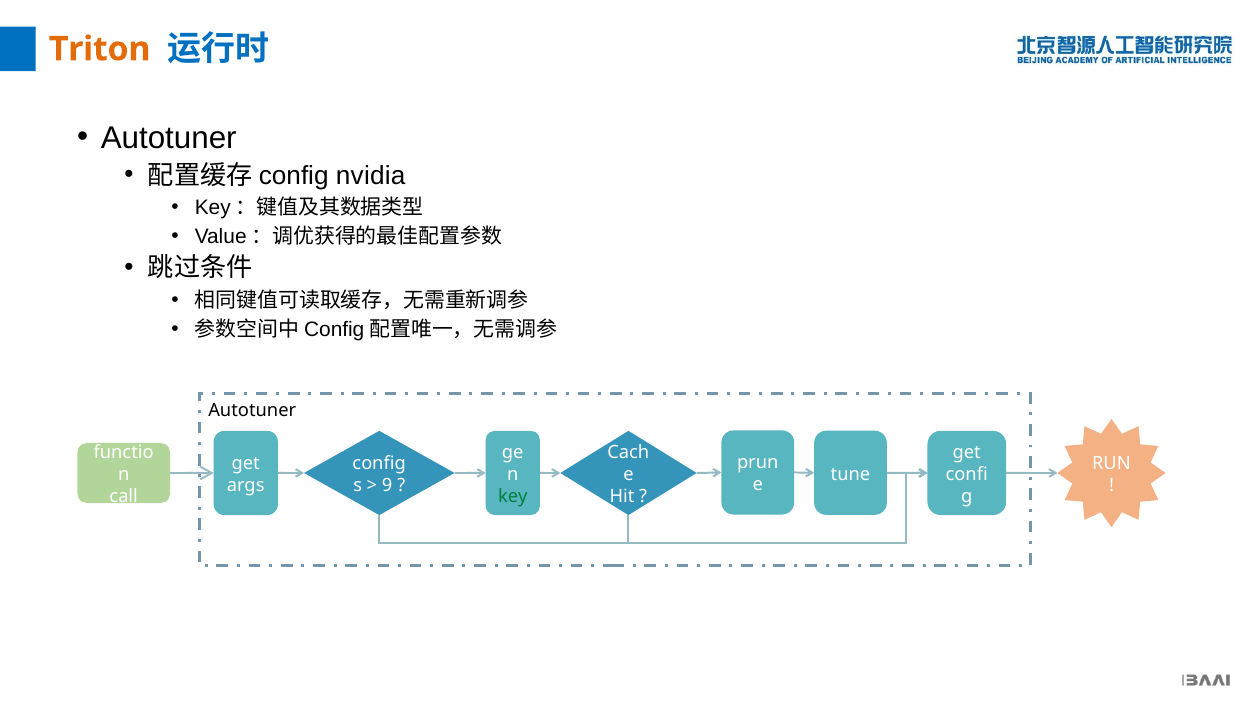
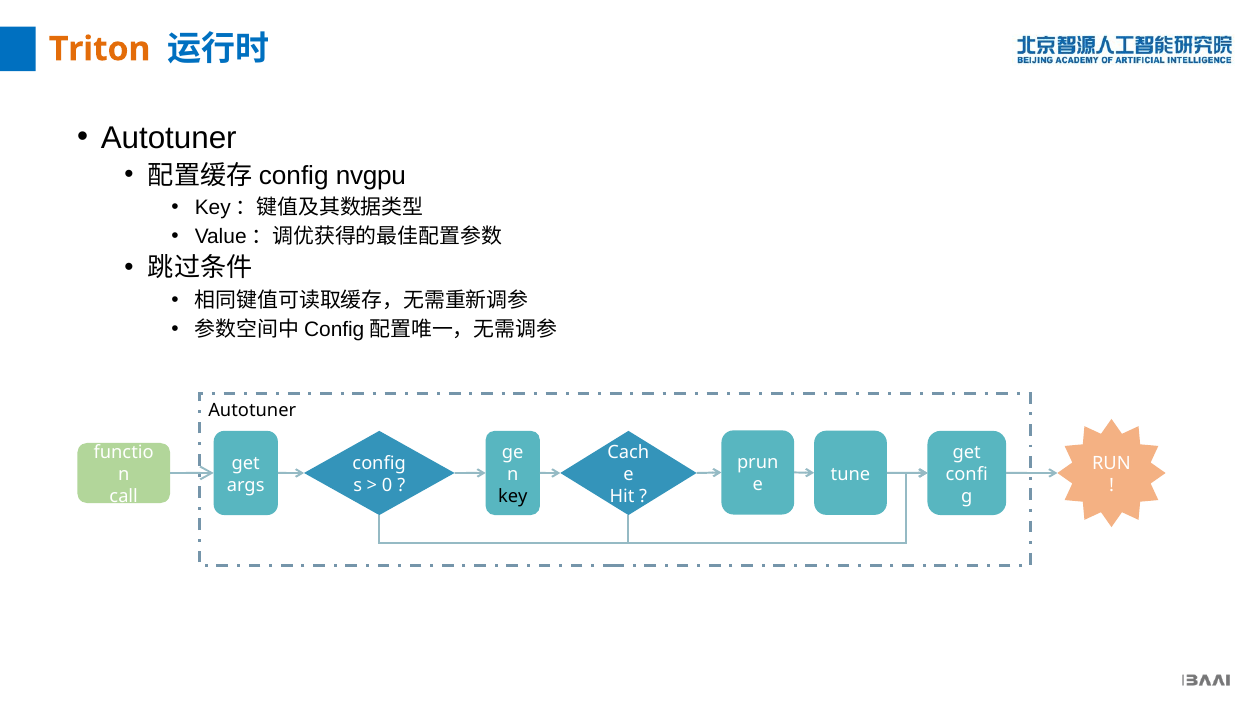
nvidia: nvidia -> nvgpu
9: 9 -> 0
key colour: green -> black
